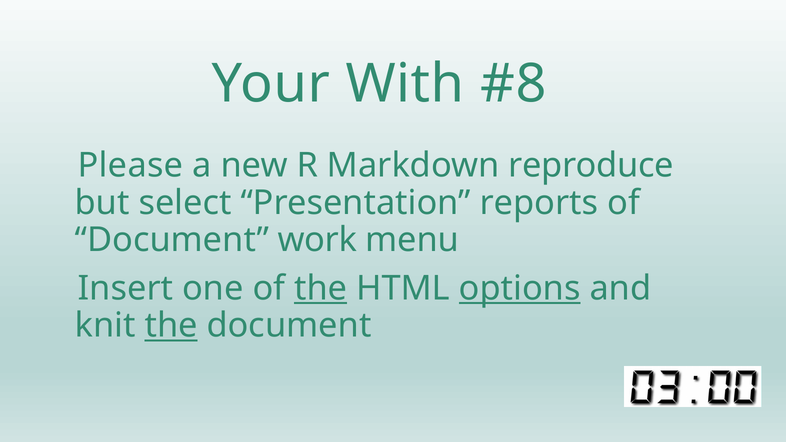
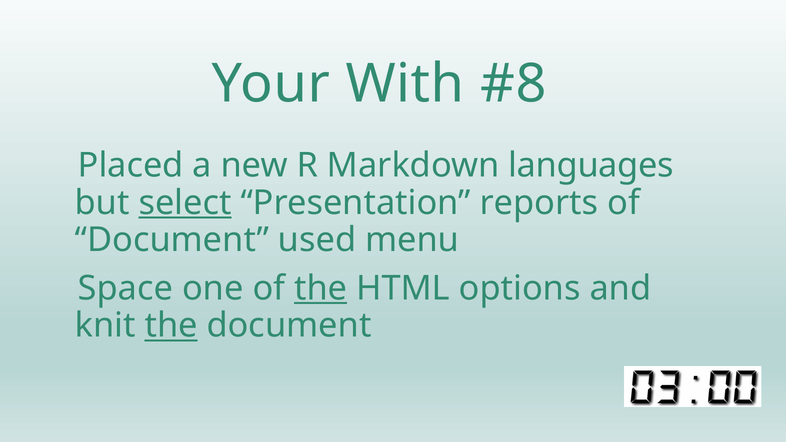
Please: Please -> Placed
reproduce: reproduce -> languages
select underline: none -> present
work: work -> used
Insert: Insert -> Space
options underline: present -> none
